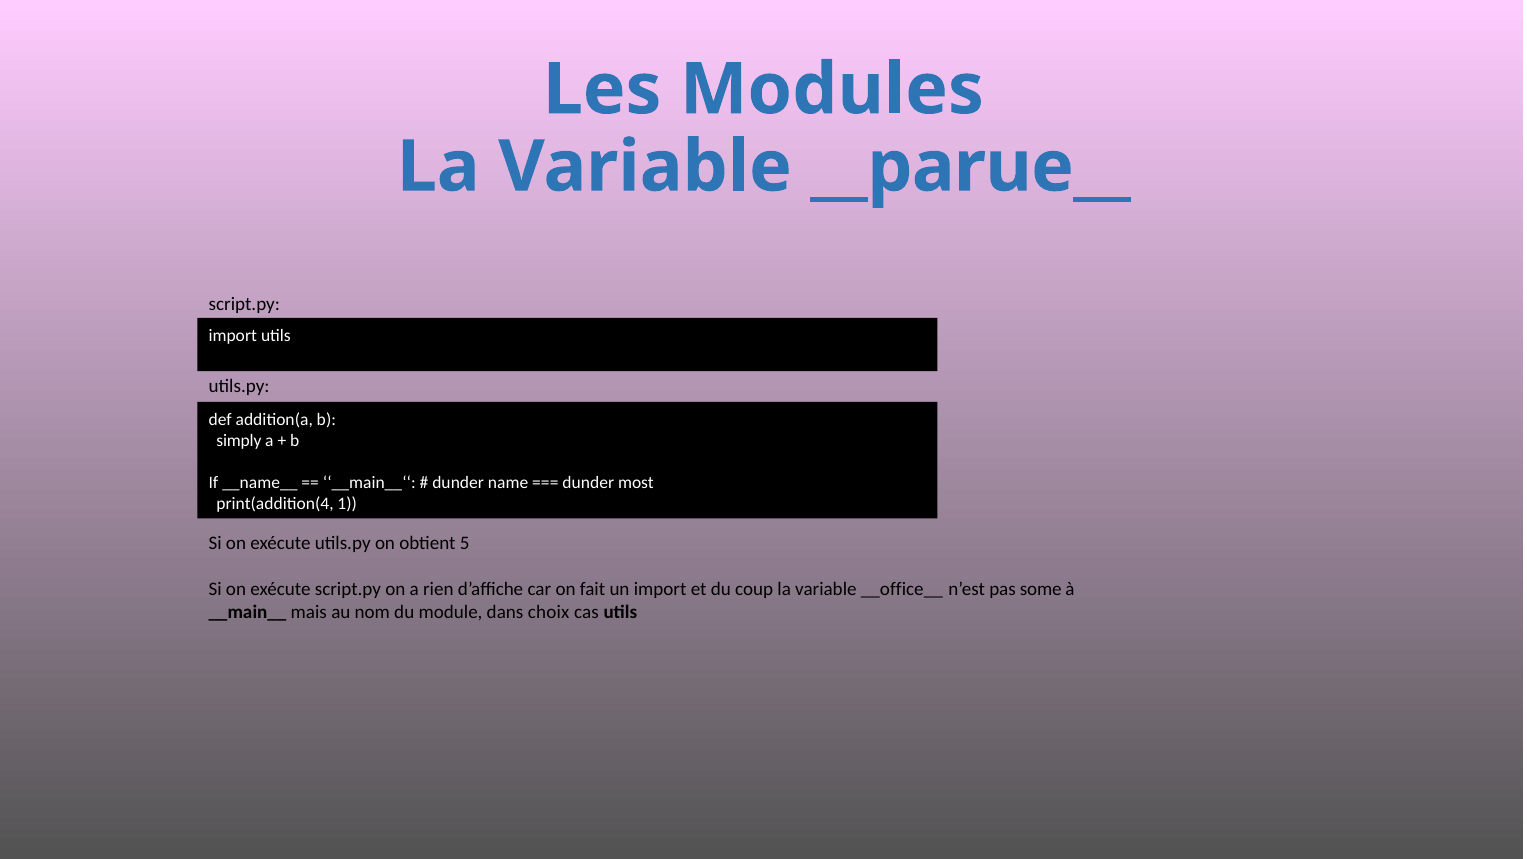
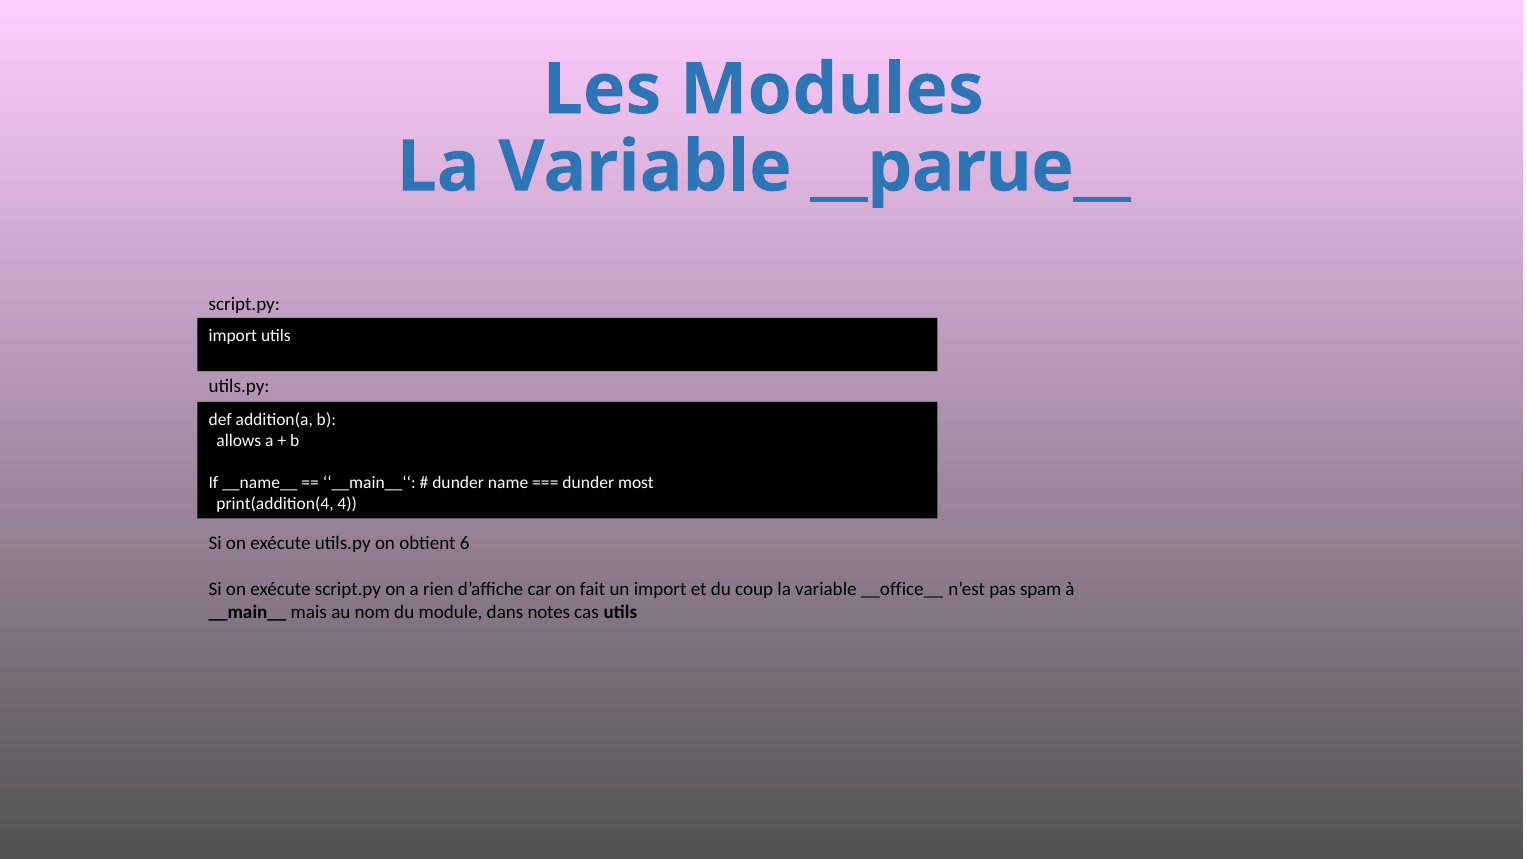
simply: simply -> allows
1: 1 -> 4
5: 5 -> 6
some: some -> spam
choix: choix -> notes
